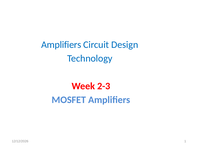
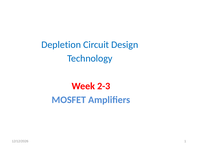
Amplifiers at (61, 45): Amplifiers -> Depletion
